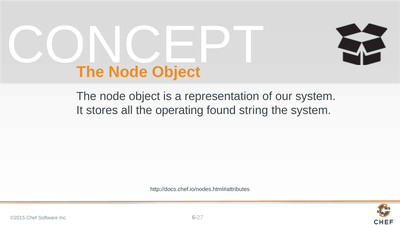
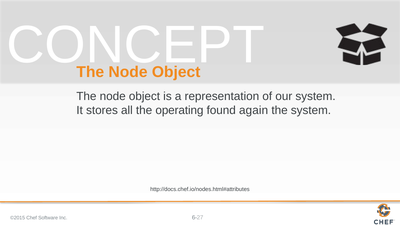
string: string -> again
